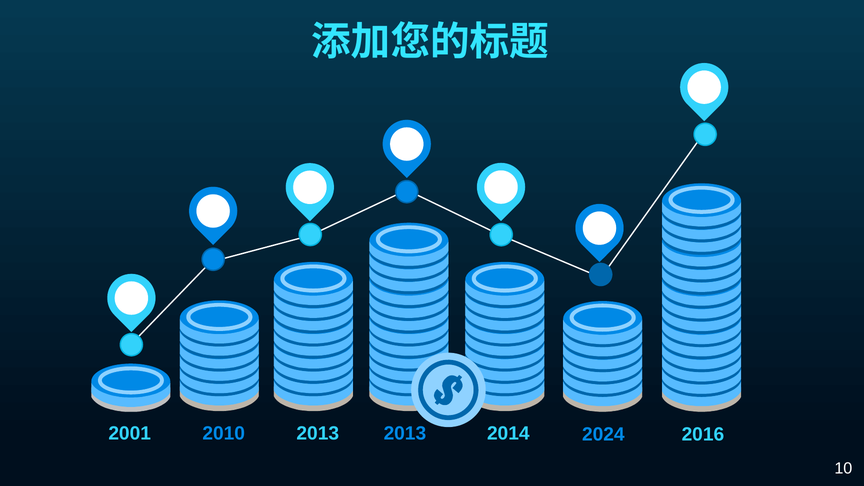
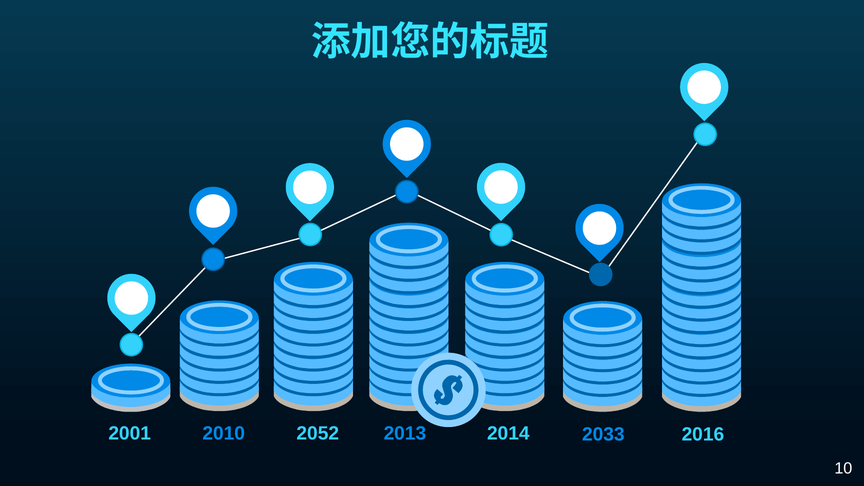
2010 2013: 2013 -> 2052
2024: 2024 -> 2033
